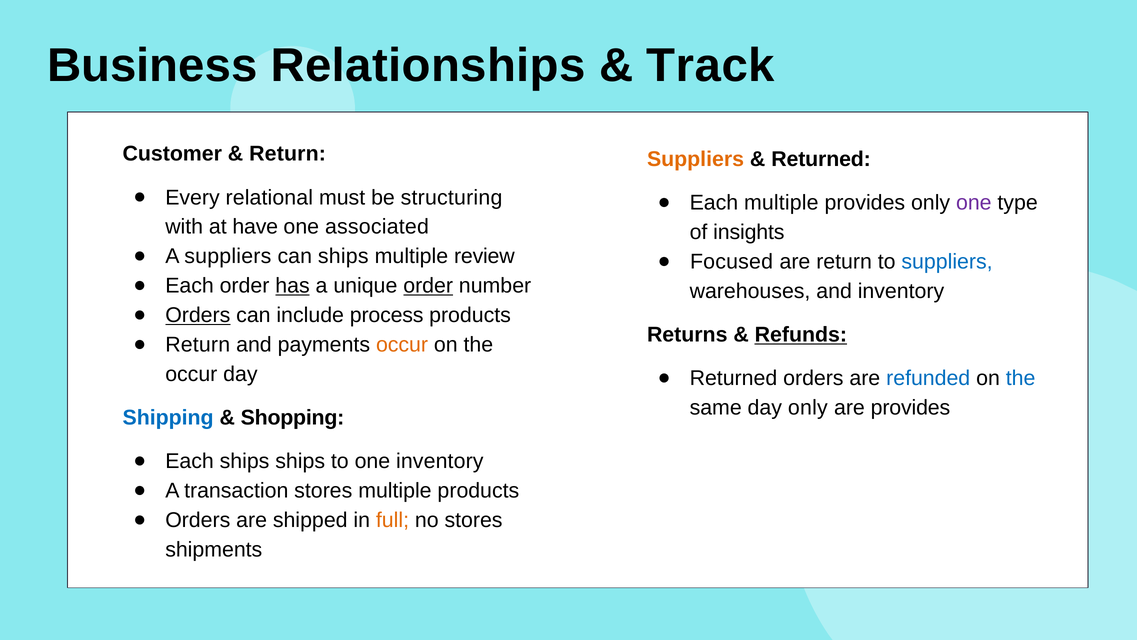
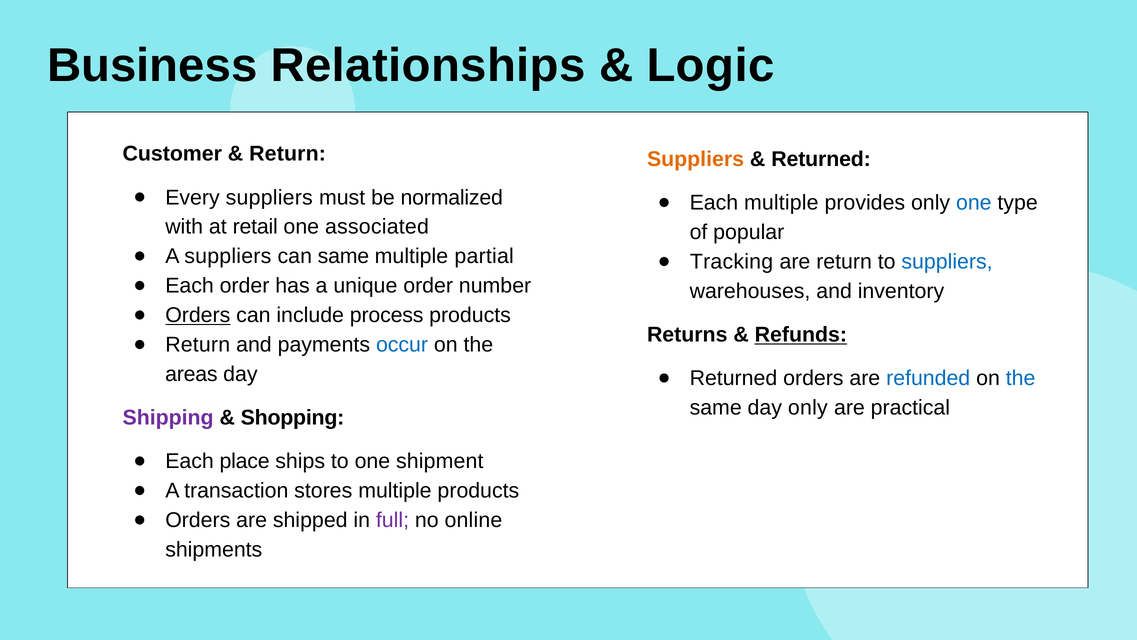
Track: Track -> Logic
Every relational: relational -> suppliers
structuring: structuring -> normalized
one at (974, 203) colour: purple -> blue
have: have -> retail
insights: insights -> popular
can ships: ships -> same
review: review -> partial
Focused: Focused -> Tracking
has underline: present -> none
order at (428, 286) underline: present -> none
occur at (402, 345) colour: orange -> blue
occur at (191, 374): occur -> areas
are provides: provides -> practical
Shipping colour: blue -> purple
Each ships: ships -> place
one inventory: inventory -> shipment
full colour: orange -> purple
no stores: stores -> online
